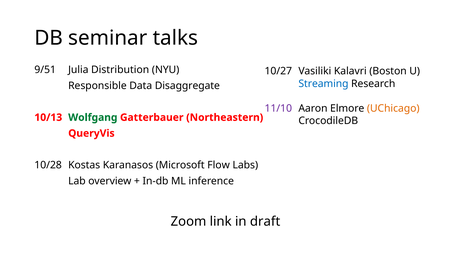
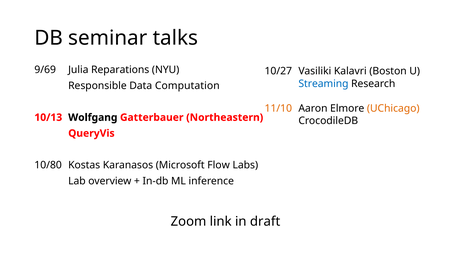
9/51: 9/51 -> 9/69
Distribution: Distribution -> Reparations
Disaggregate: Disaggregate -> Computation
11/10 colour: purple -> orange
Wolfgang colour: green -> black
10/28: 10/28 -> 10/80
